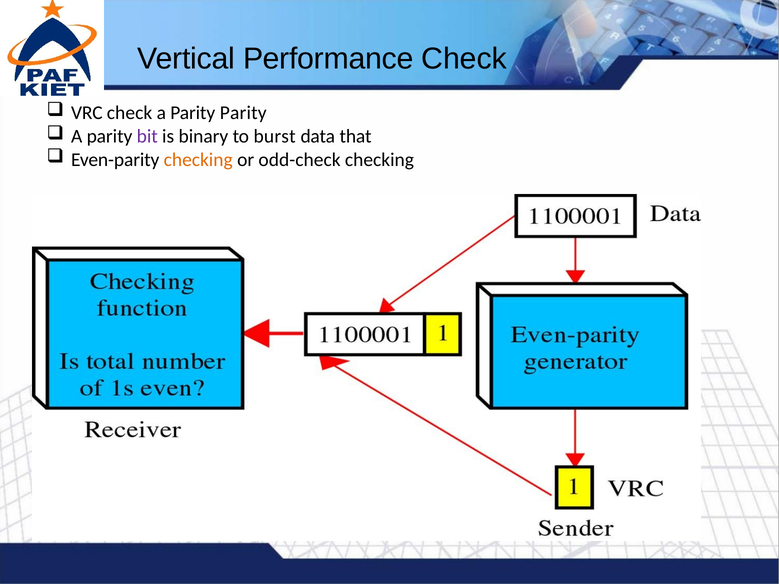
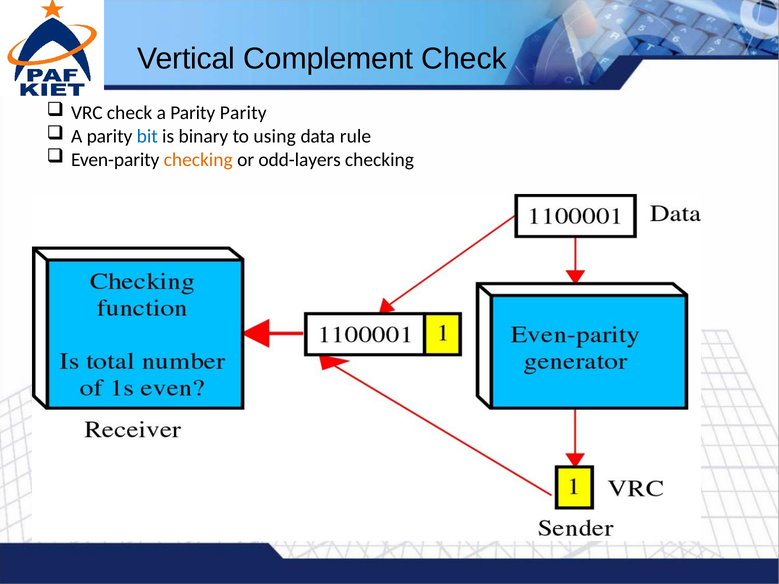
Performance: Performance -> Complement
bit colour: purple -> blue
burst: burst -> using
that: that -> rule
odd-check: odd-check -> odd-layers
